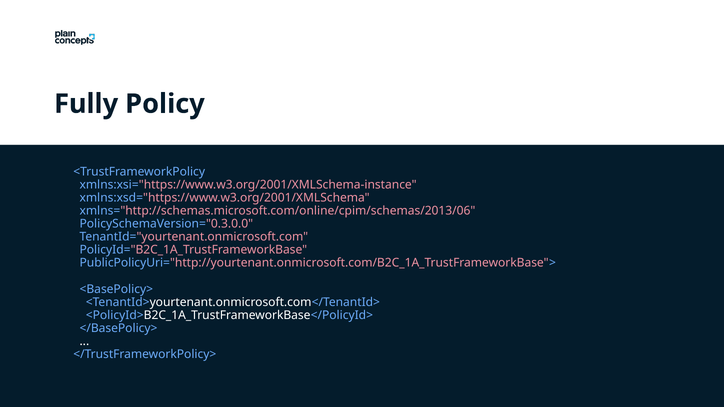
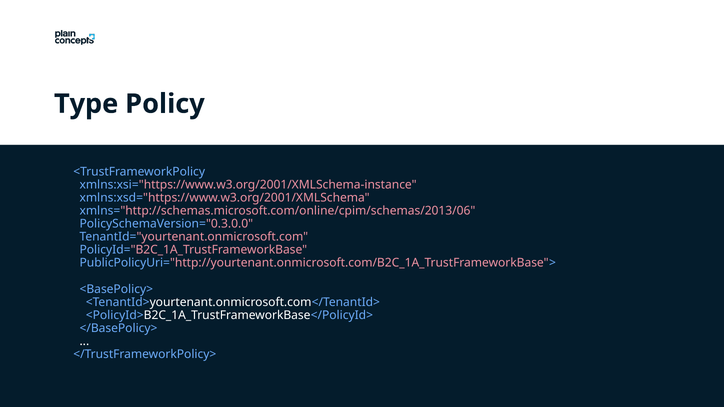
Fully: Fully -> Type
